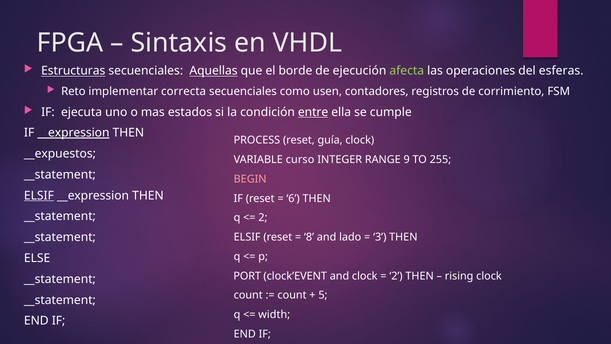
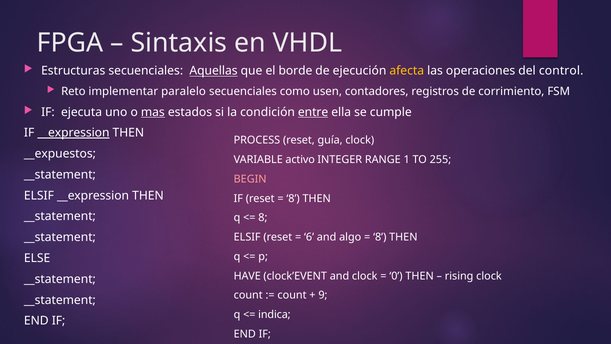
Estructuras underline: present -> none
afecta colour: light green -> yellow
esferas: esferas -> control
correcta: correcta -> paralelo
mas underline: none -> present
curso: curso -> activo
9: 9 -> 1
ELSIF at (39, 195) underline: present -> none
6 at (293, 198): 6 -> 8
2 at (263, 218): 2 -> 8
8: 8 -> 6
lado: lado -> algo
3 at (380, 237): 3 -> 8
PORT: PORT -> HAVE
2 at (396, 276): 2 -> 0
5: 5 -> 9
width: width -> indica
